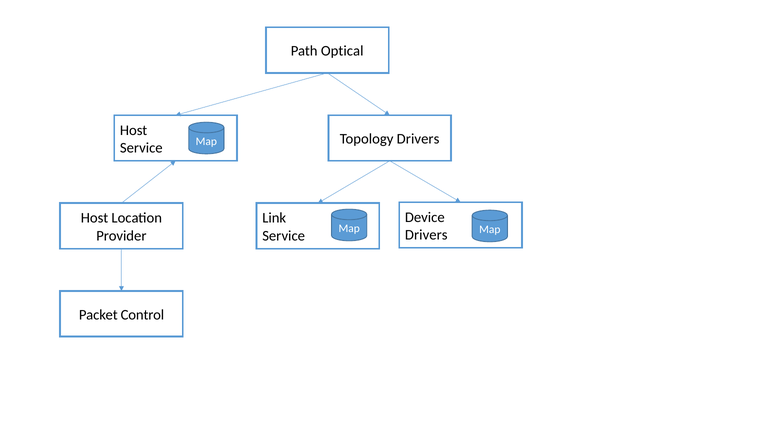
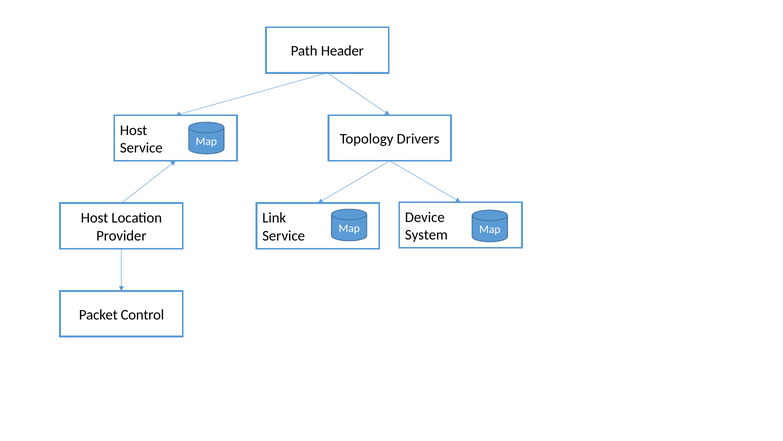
Optical: Optical -> Header
Drivers at (426, 235): Drivers -> System
